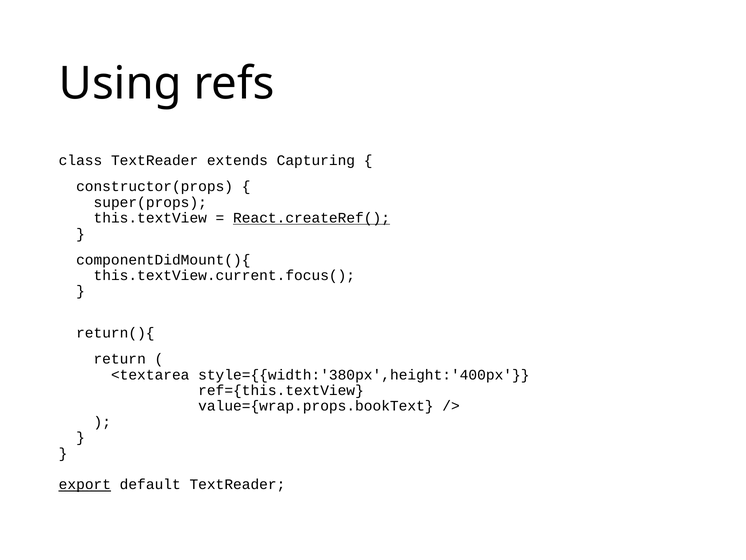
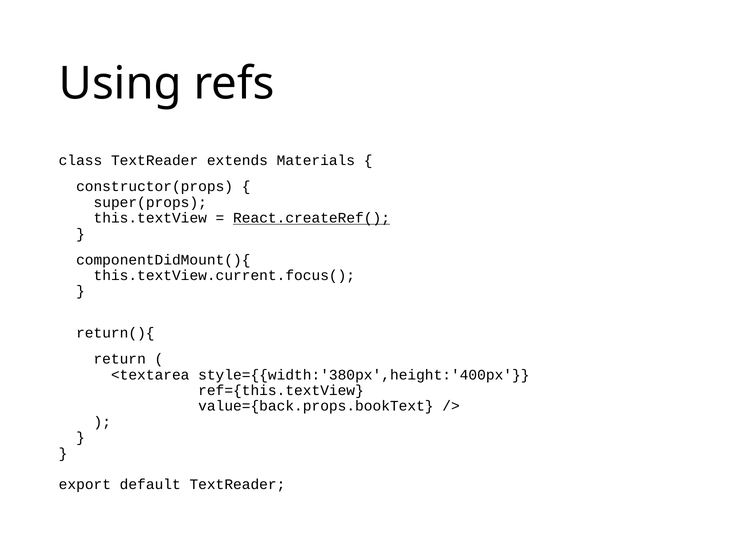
Capturing: Capturing -> Materials
value={wrap.props.bookText: value={wrap.props.bookText -> value={back.props.bookText
export underline: present -> none
